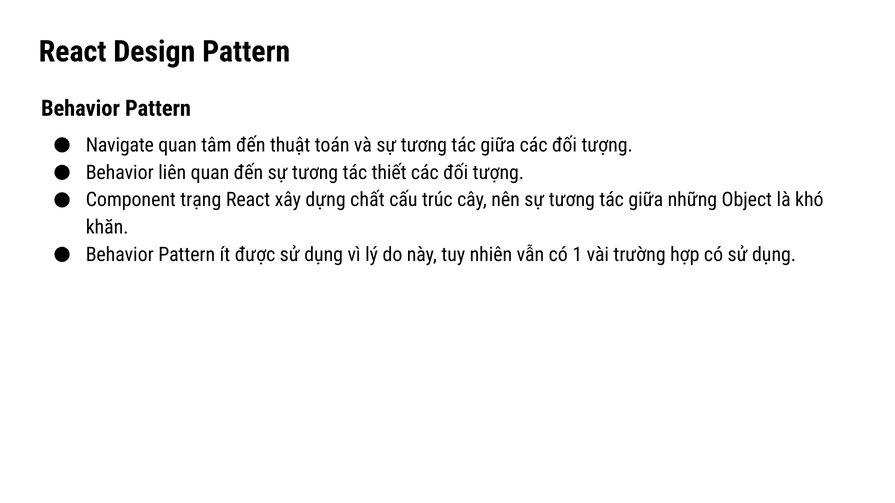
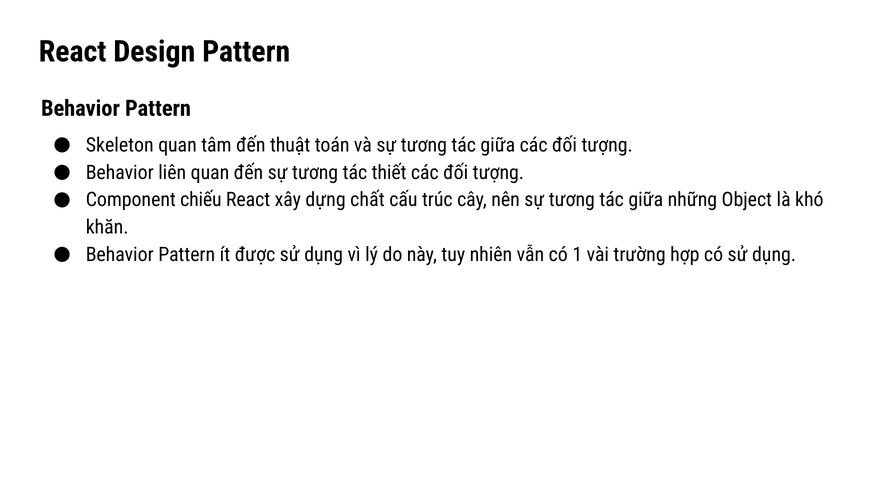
Navigate: Navigate -> Skeleton
trạng: trạng -> chiếu
